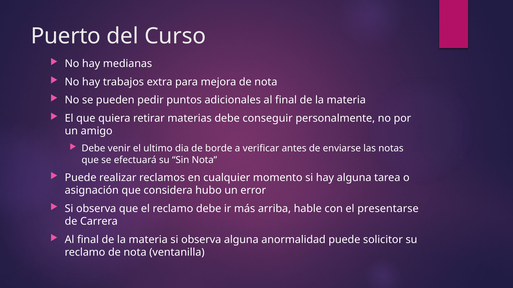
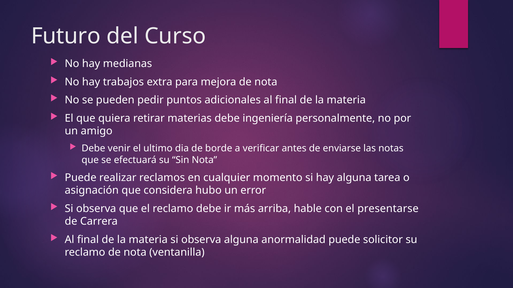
Puerto: Puerto -> Futuro
conseguir: conseguir -> ingeniería
